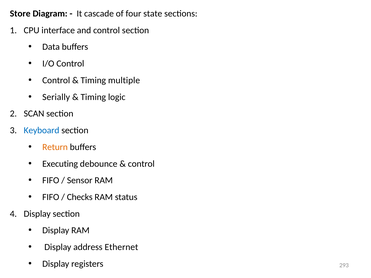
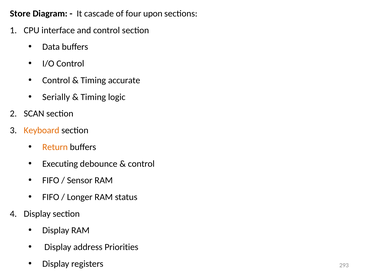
state: state -> upon
multiple: multiple -> accurate
Keyboard colour: blue -> orange
Checks: Checks -> Longer
Ethernet: Ethernet -> Priorities
